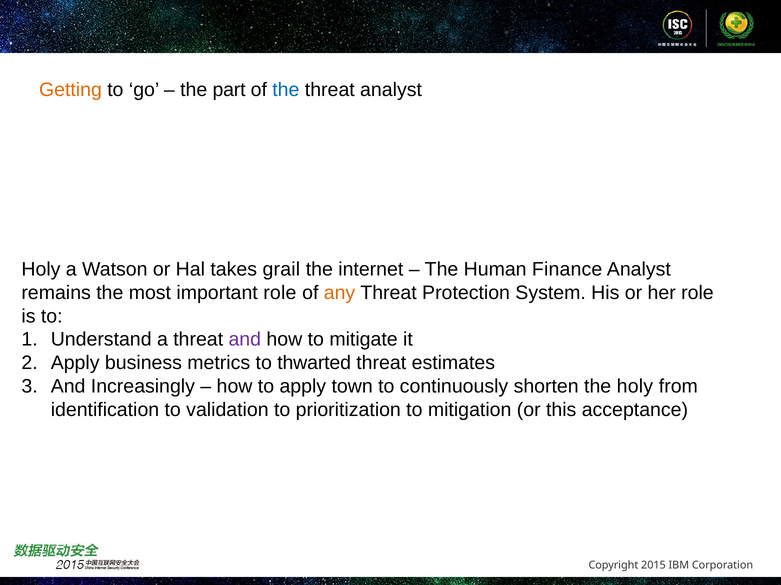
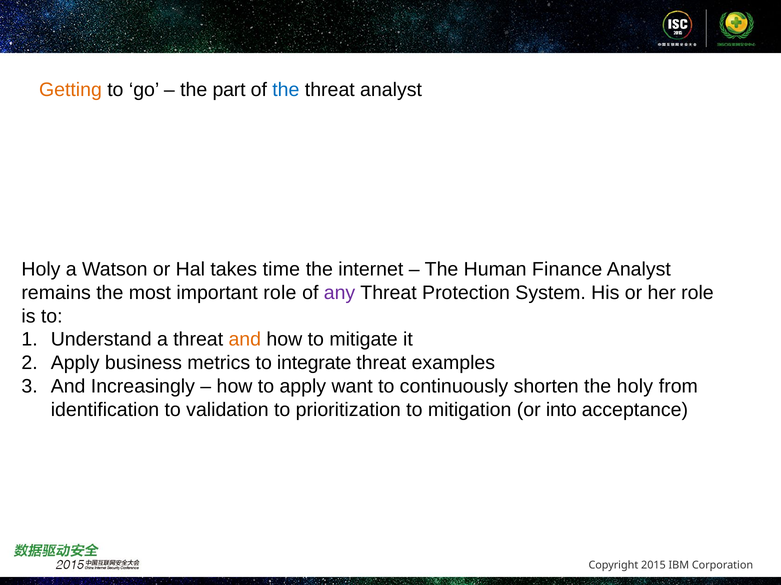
grail: grail -> time
any colour: orange -> purple
and at (245, 340) colour: purple -> orange
thwarted: thwarted -> integrate
estimates: estimates -> examples
town: town -> want
this: this -> into
